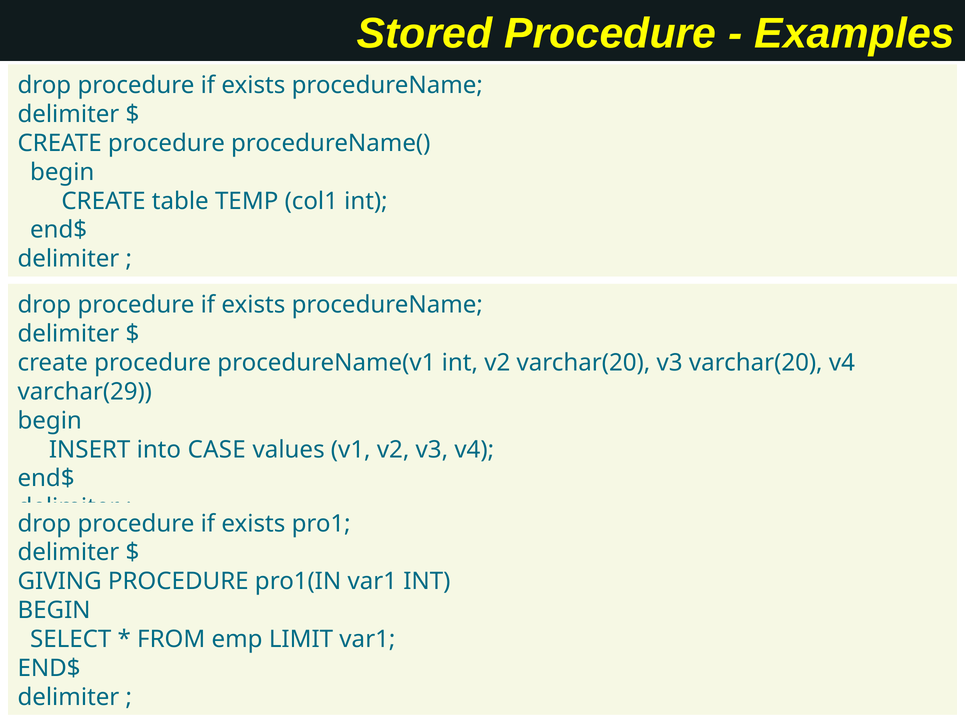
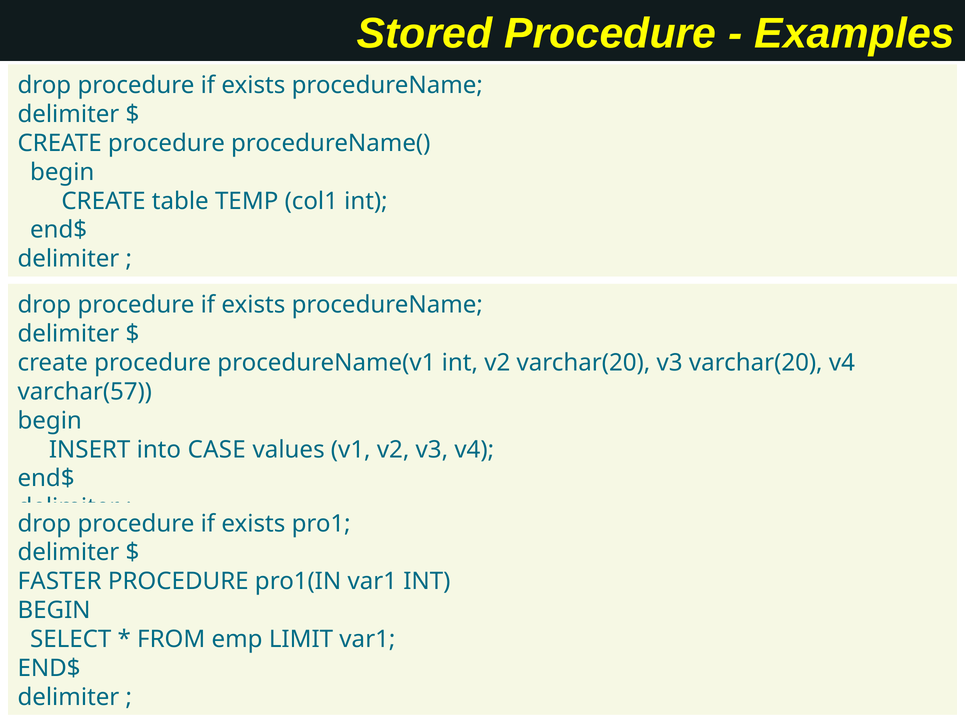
varchar(29: varchar(29 -> varchar(57
GIVING: GIVING -> FASTER
